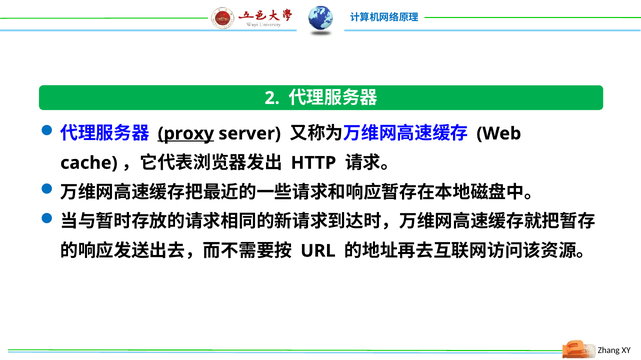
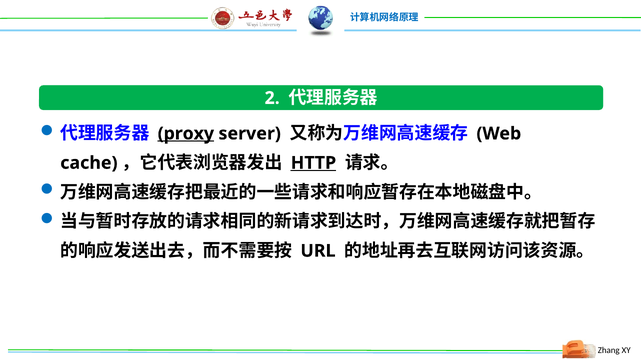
HTTP underline: none -> present
